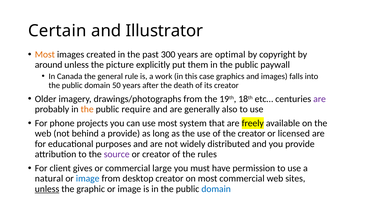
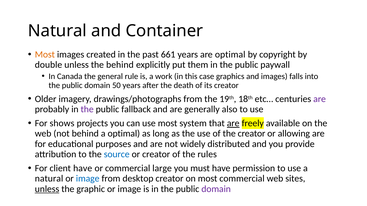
Certain at (57, 31): Certain -> Natural
Illustrator: Illustrator -> Container
300: 300 -> 661
around: around -> double
the picture: picture -> behind
the at (87, 109) colour: orange -> purple
require: require -> fallback
phone: phone -> shows
are at (233, 124) underline: none -> present
a provide: provide -> optimal
licensed: licensed -> allowing
source colour: purple -> blue
client gives: gives -> have
domain at (216, 189) colour: blue -> purple
